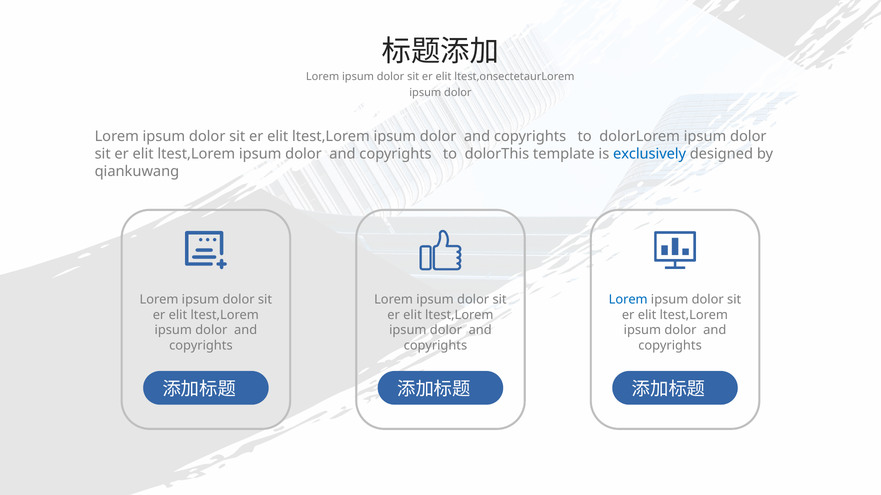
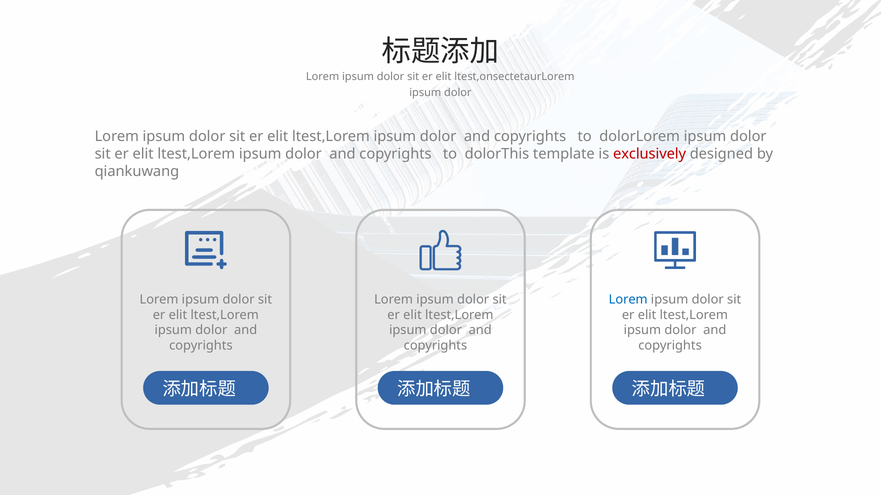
exclusively colour: blue -> red
